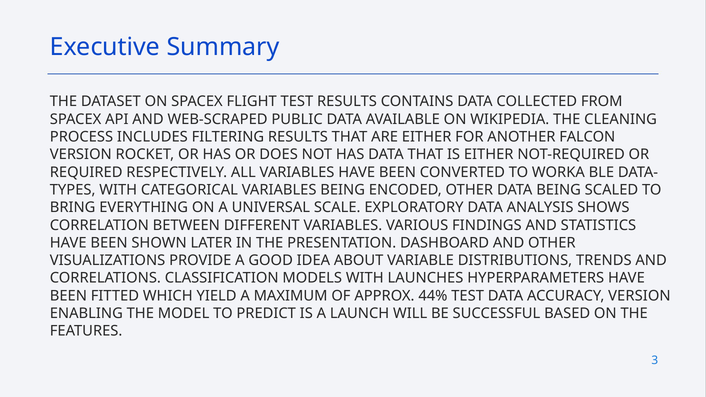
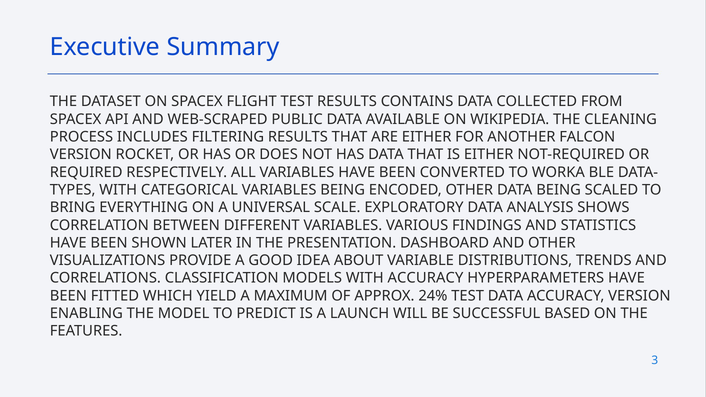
WITH LAUNCHES: LAUNCHES -> ACCURACY
44%: 44% -> 24%
